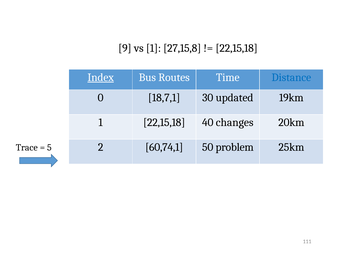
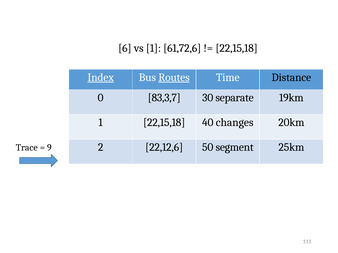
9: 9 -> 6
27,15,8: 27,15,8 -> 61,72,6
Routes underline: none -> present
Distance colour: blue -> black
18,7,1: 18,7,1 -> 83,3,7
updated: updated -> separate
60,74,1: 60,74,1 -> 22,12,6
problem: problem -> segment
5: 5 -> 9
